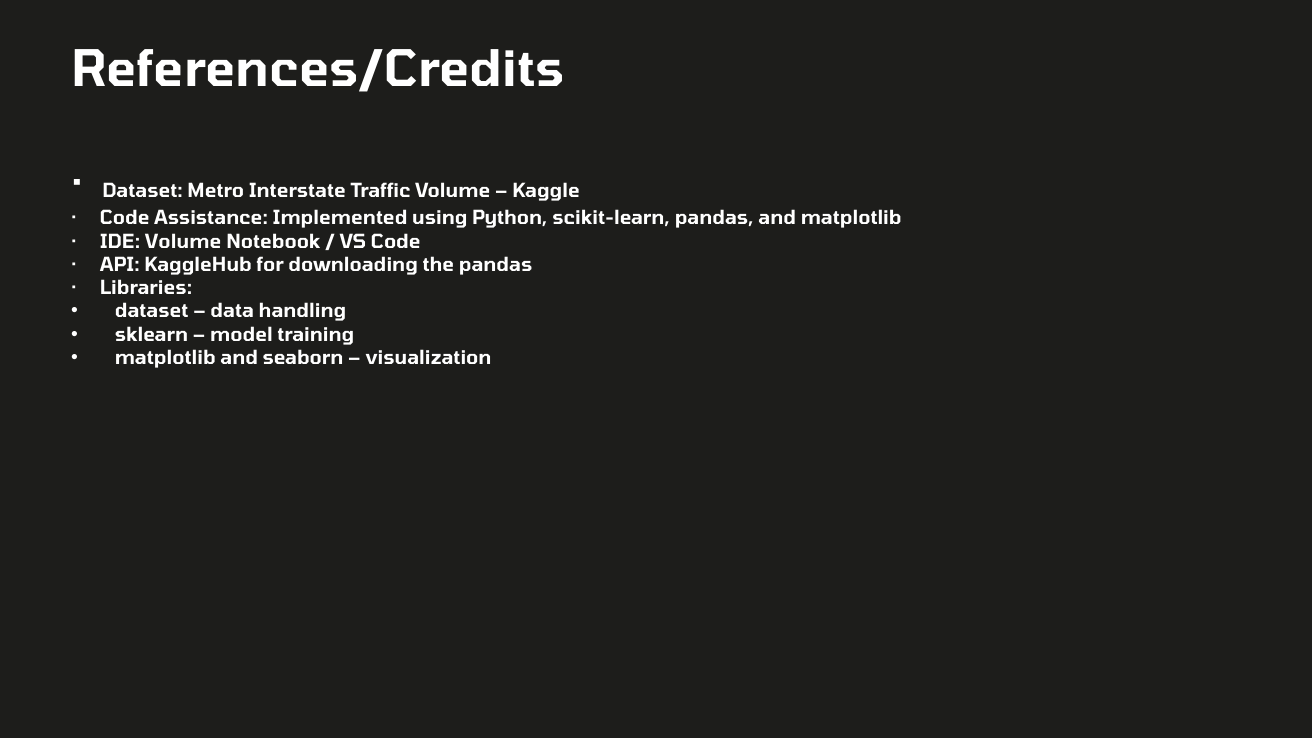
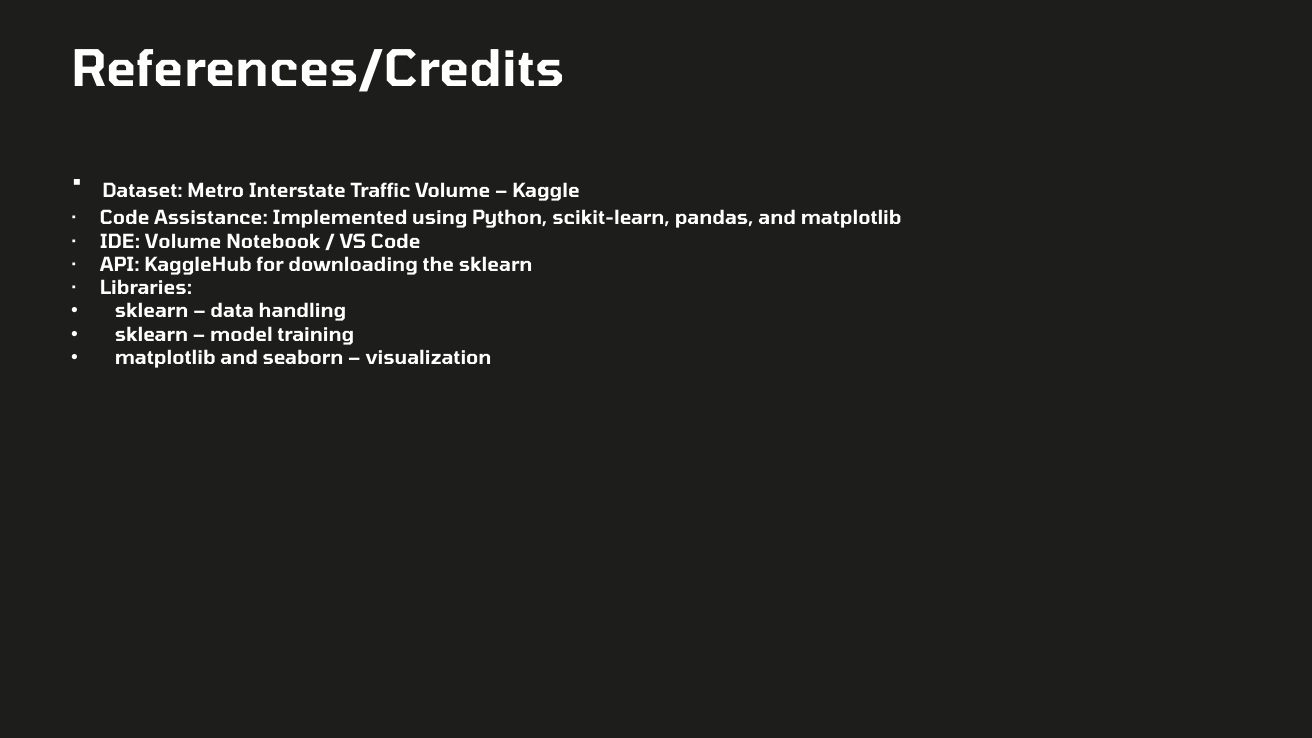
the pandas: pandas -> sklearn
dataset at (152, 311): dataset -> sklearn
